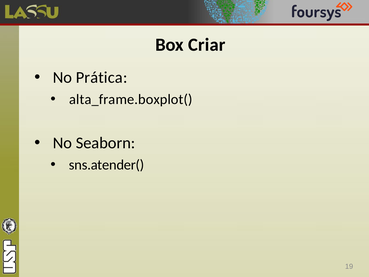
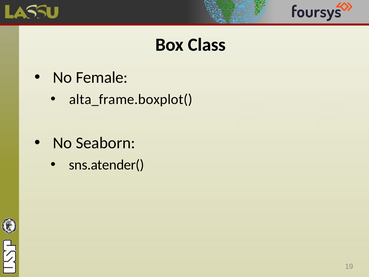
Criar: Criar -> Class
Prática: Prática -> Female
